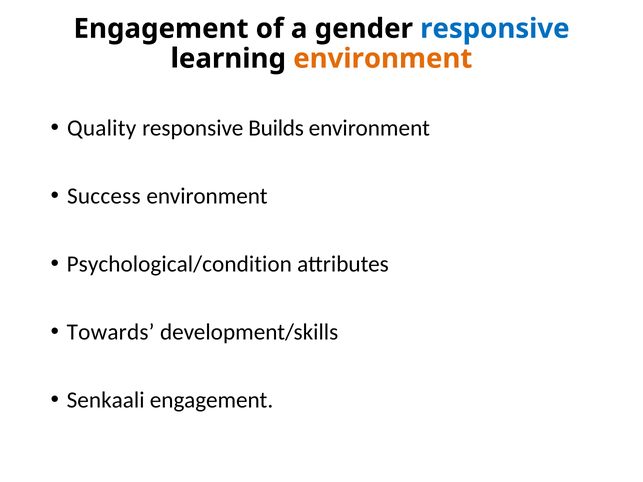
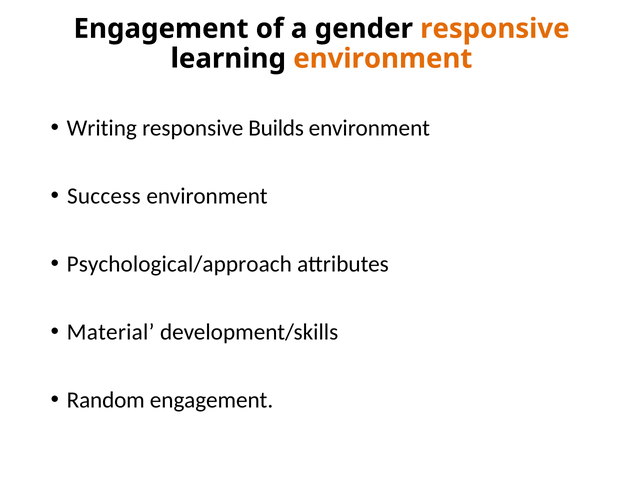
responsive at (495, 29) colour: blue -> orange
Quality: Quality -> Writing
Psychological/condition: Psychological/condition -> Psychological/approach
Towards: Towards -> Material
Senkaali: Senkaali -> Random
